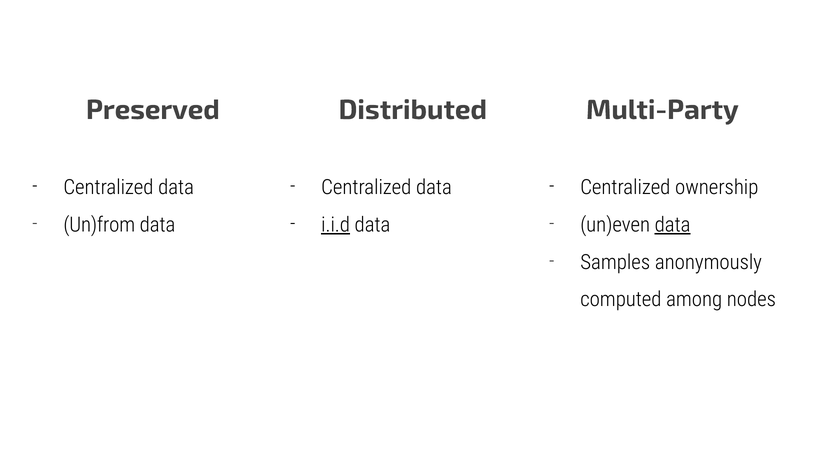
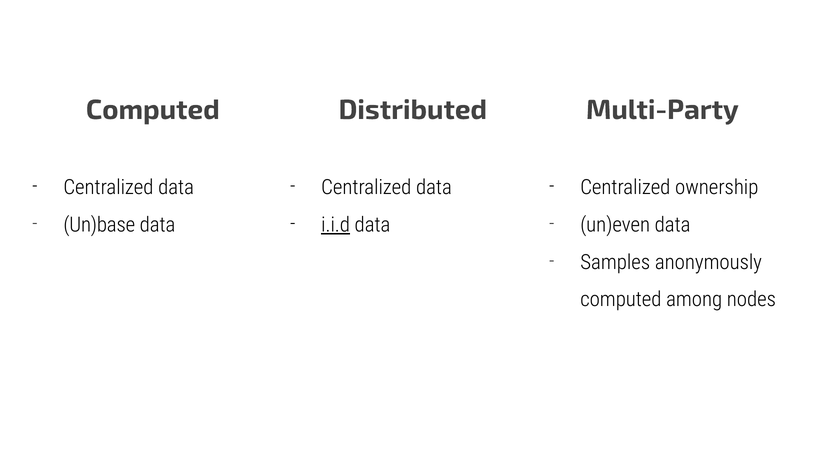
Preserved at (153, 110): Preserved -> Computed
Un)from: Un)from -> Un)base
data at (673, 225) underline: present -> none
